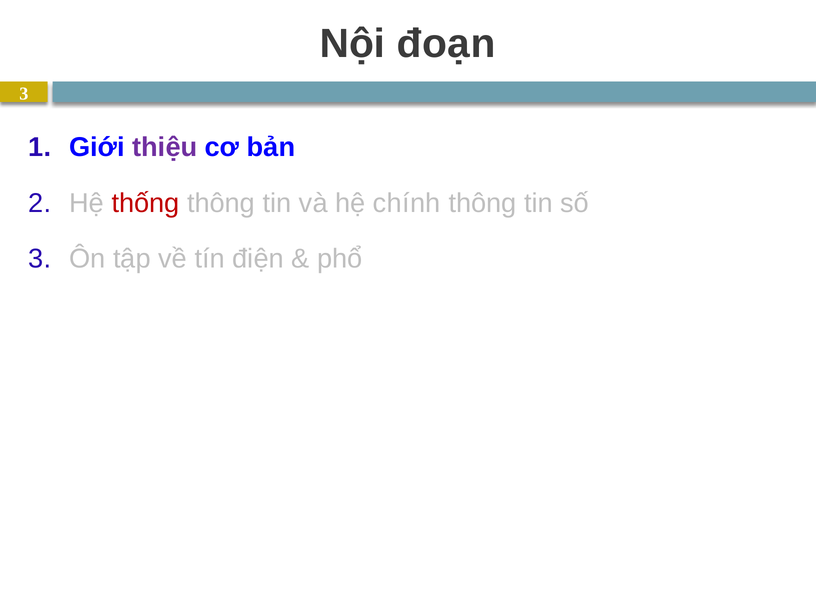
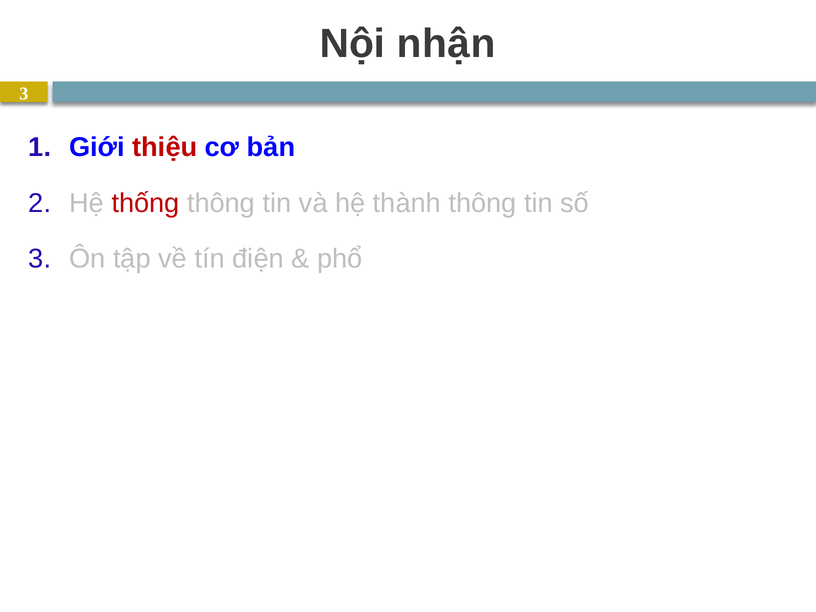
đoạn: đoạn -> nhận
thiệu colour: purple -> red
chính: chính -> thành
